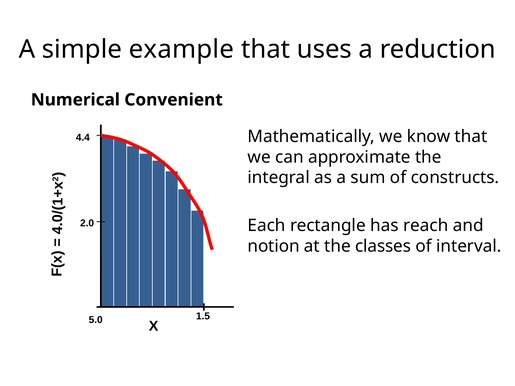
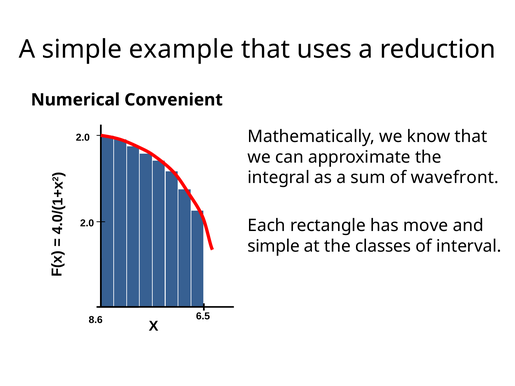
4.4 at (83, 138): 4.4 -> 2.0
constructs: constructs -> wavefront
reach: reach -> move
notion at (274, 246): notion -> simple
1.5: 1.5 -> 6.5
5.0: 5.0 -> 8.6
